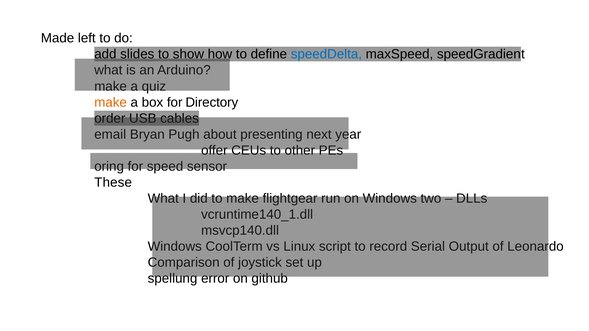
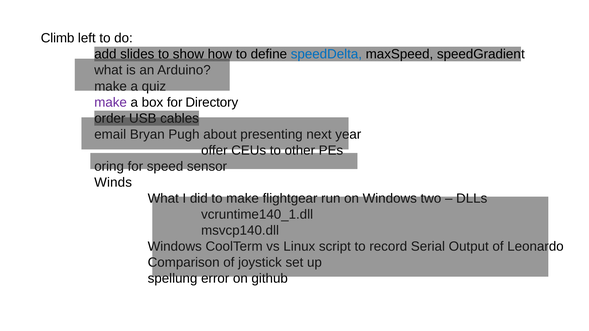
Made: Made -> Climb
make at (111, 102) colour: orange -> purple
These: These -> Winds
